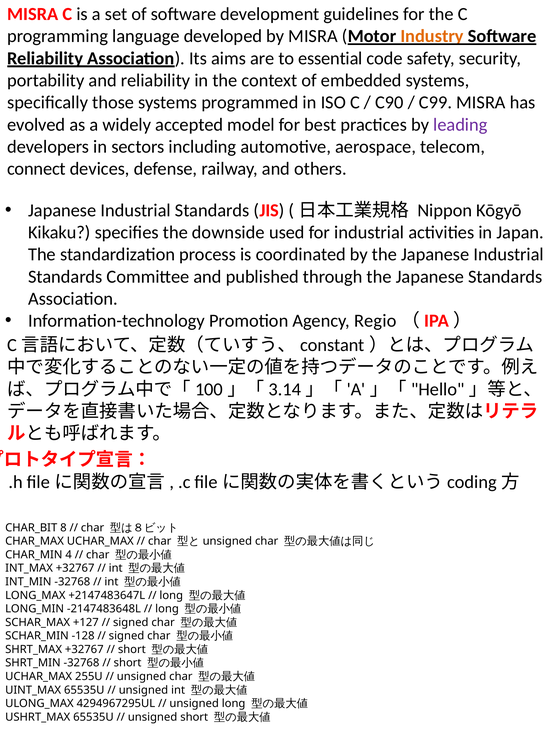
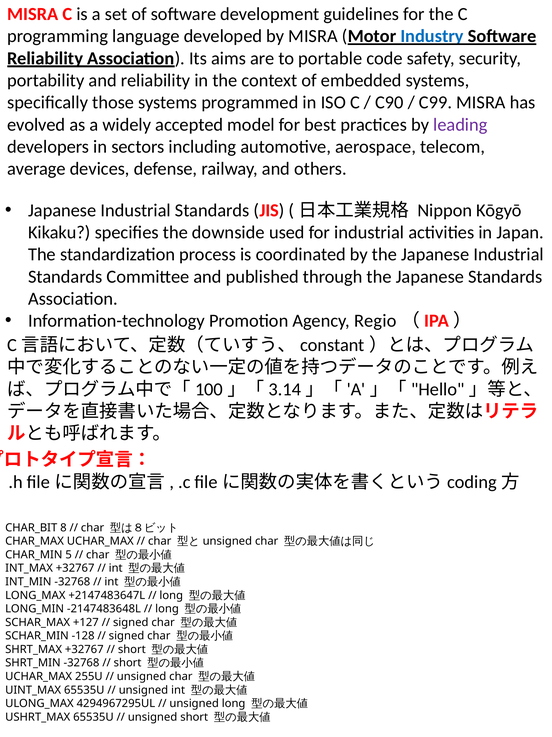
Industry colour: orange -> blue
essential: essential -> portable
connect: connect -> average
4: 4 -> 5
